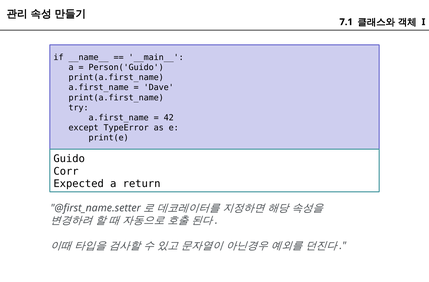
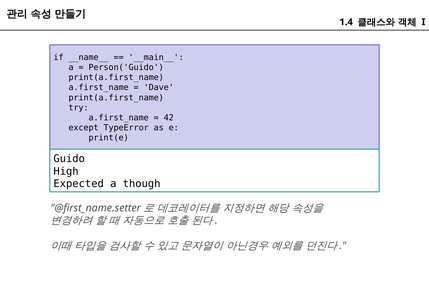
7.1: 7.1 -> 1.4
Corr: Corr -> High
return: return -> though
